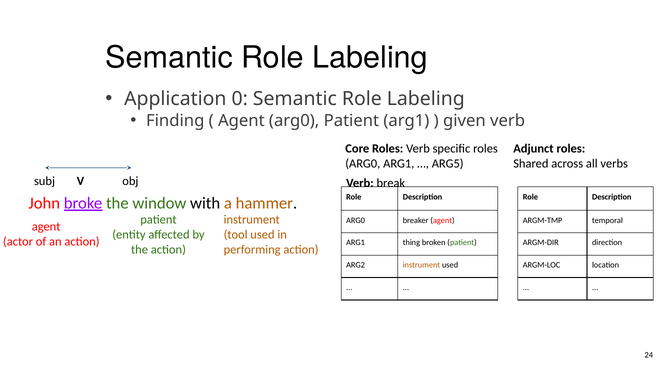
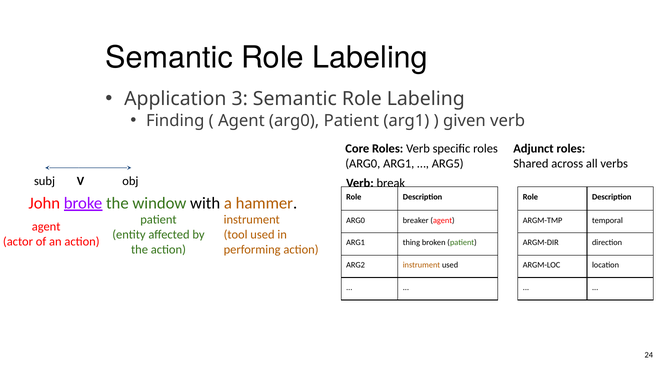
0: 0 -> 3
